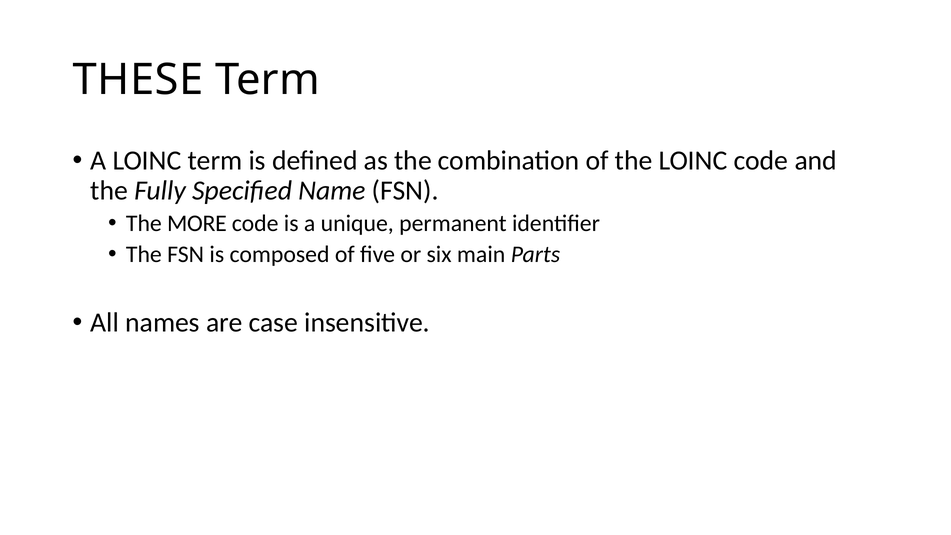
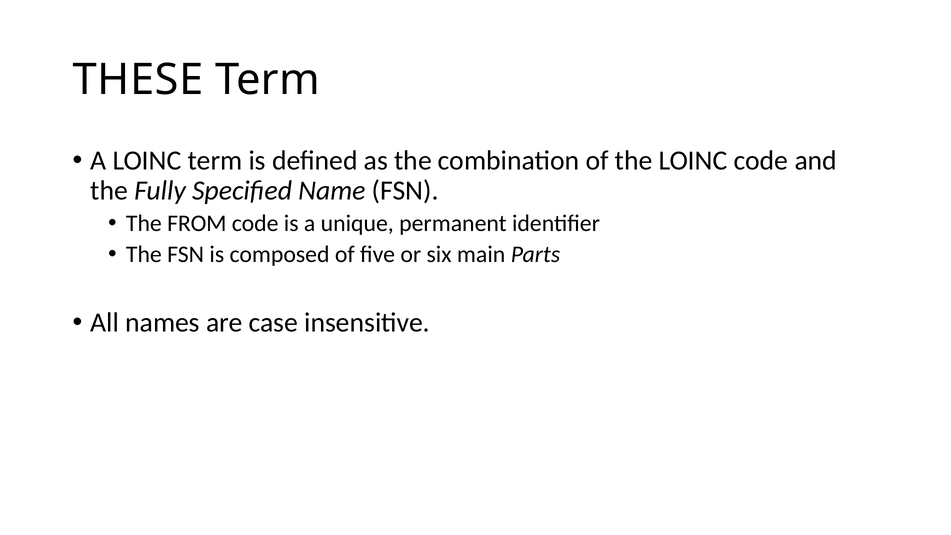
MORE: MORE -> FROM
